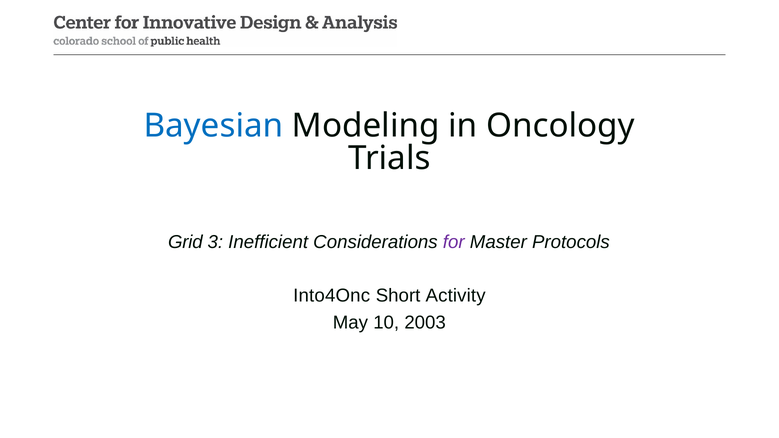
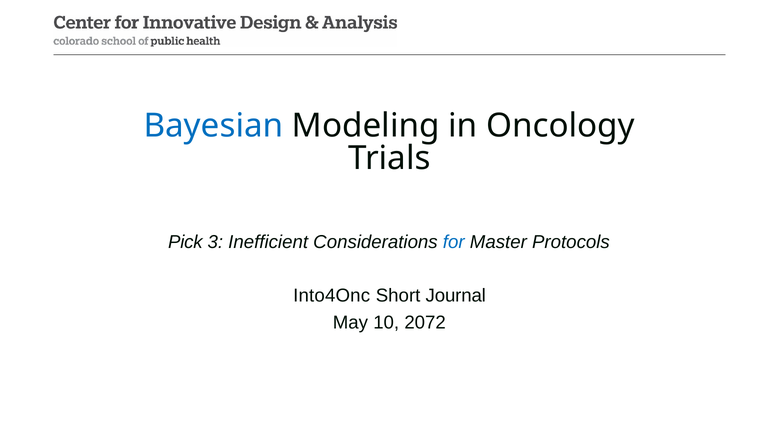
Grid: Grid -> Pick
for colour: purple -> blue
Activity: Activity -> Journal
2003: 2003 -> 2072
